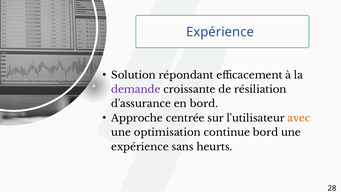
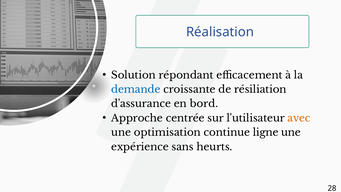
Expérience at (220, 32): Expérience -> Réalisation
demande colour: purple -> blue
continue bord: bord -> ligne
